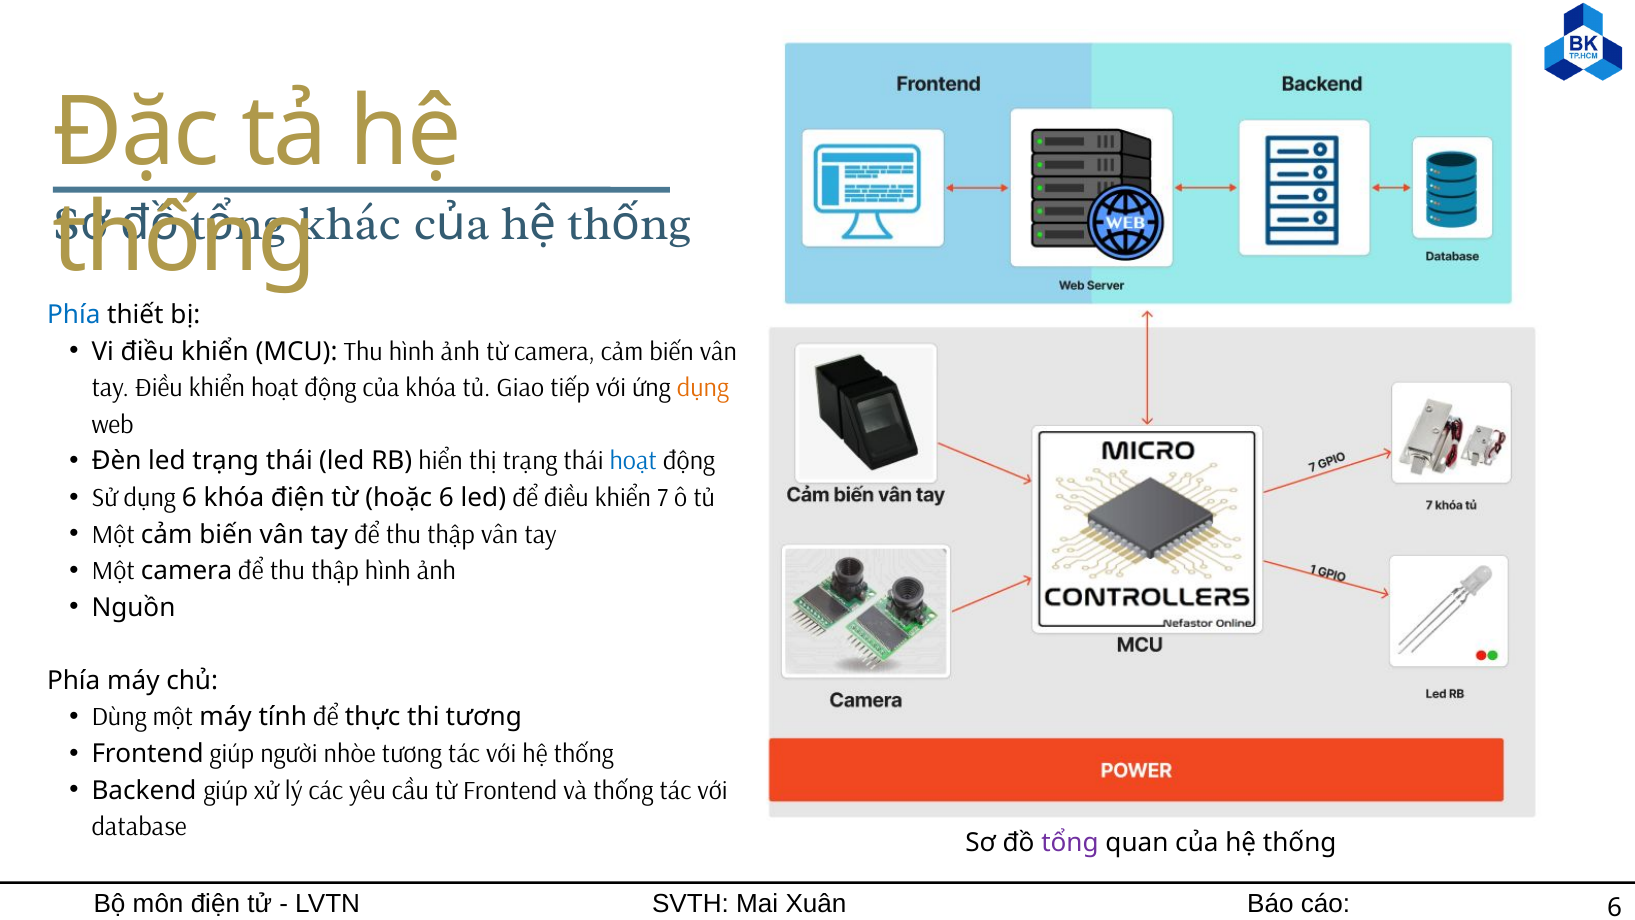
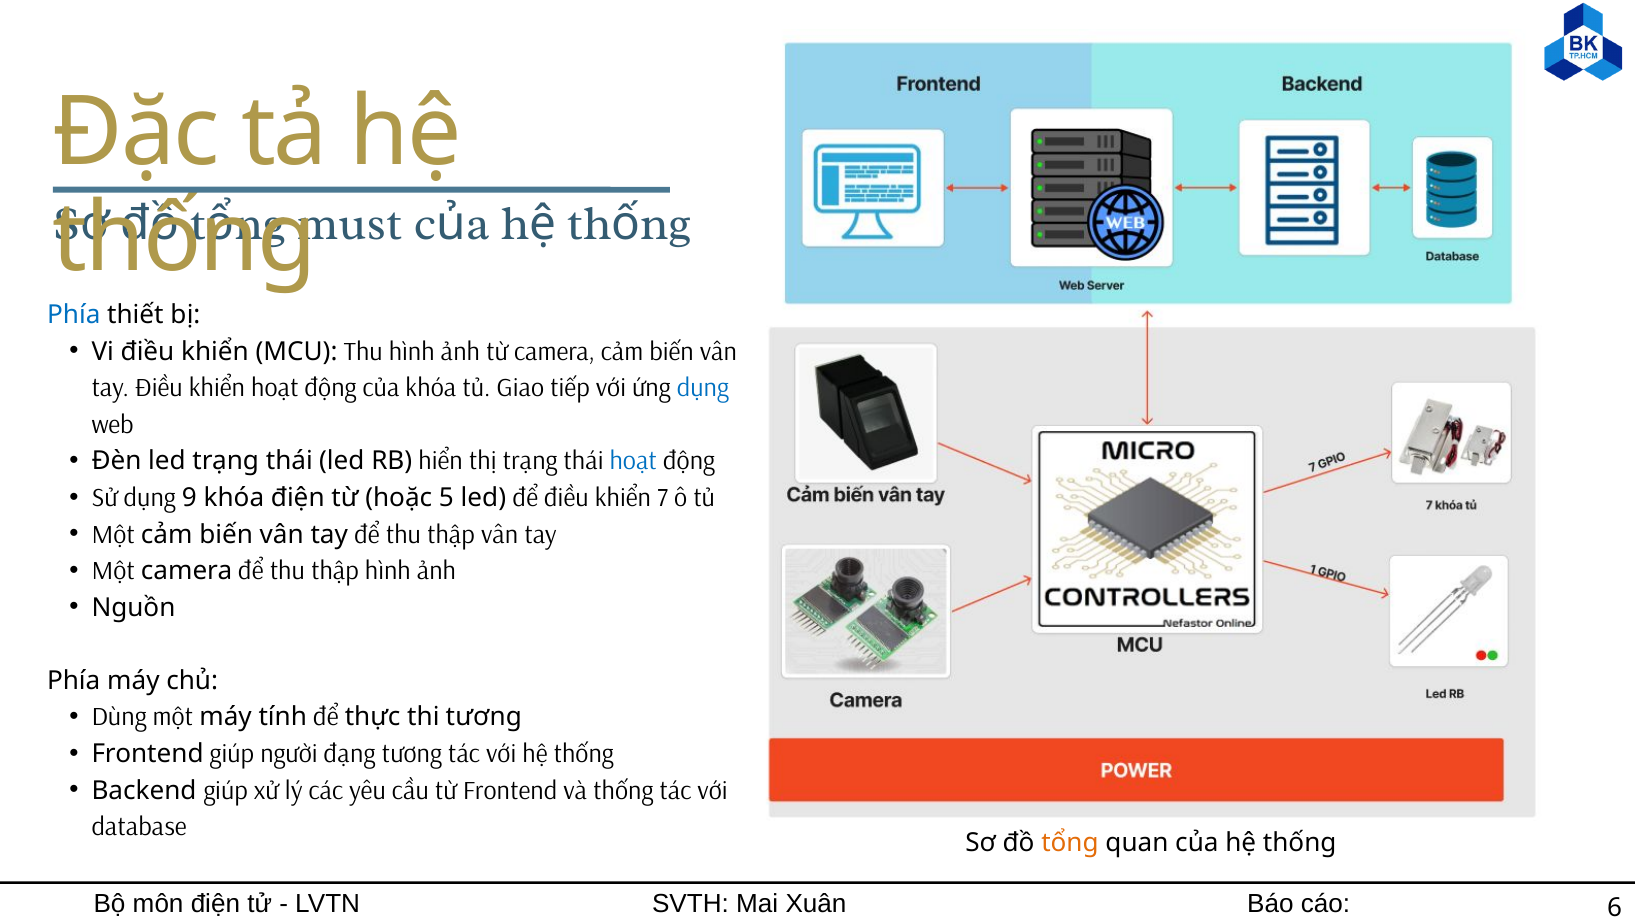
khác: khác -> must
dụng at (703, 388) colour: orange -> blue
dụng 6: 6 -> 9
hoặc 6: 6 -> 5
nhòe: nhòe -> đạng
tổng colour: purple -> orange
